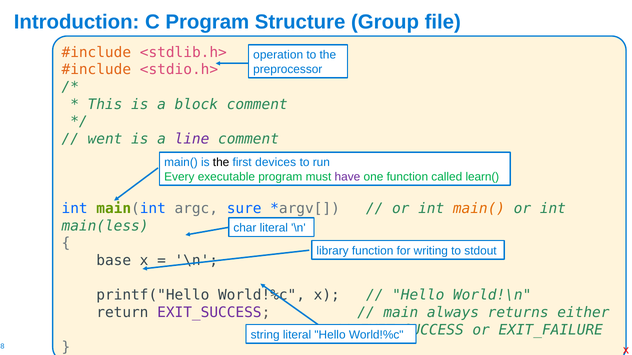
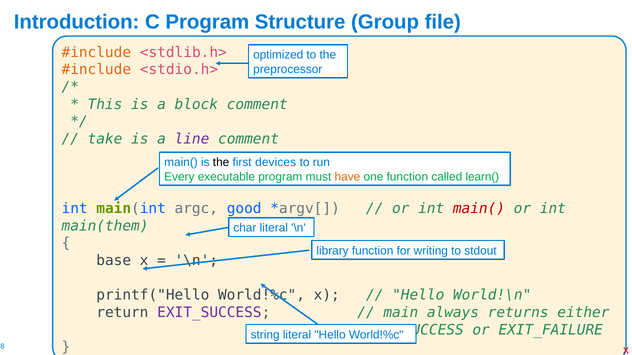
operation: operation -> optimized
went: went -> take
have colour: purple -> orange
sure: sure -> good
main( at (479, 209) colour: orange -> red
main(less: main(less -> main(them
